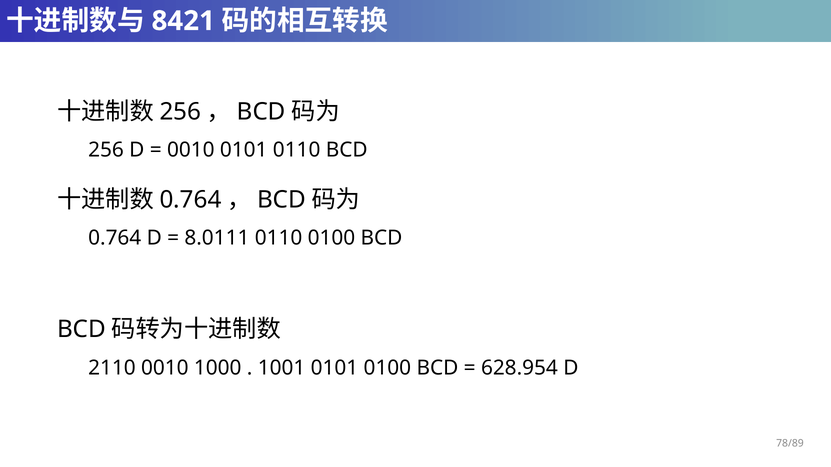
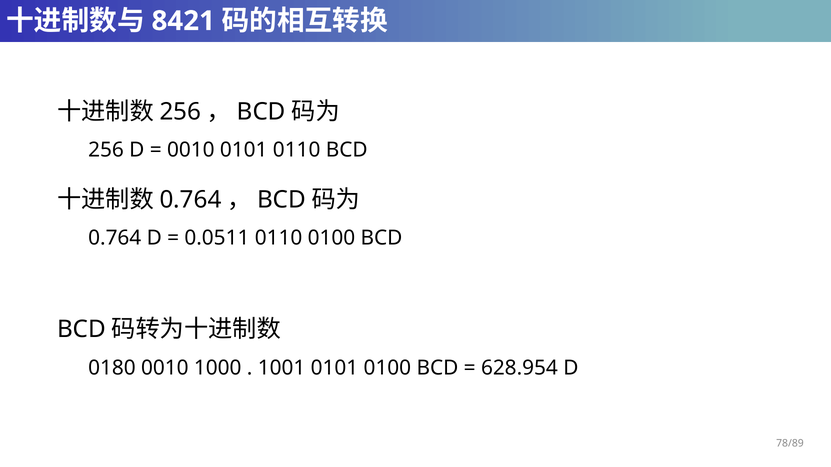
8.0111: 8.0111 -> 0.0511
2110: 2110 -> 0180
